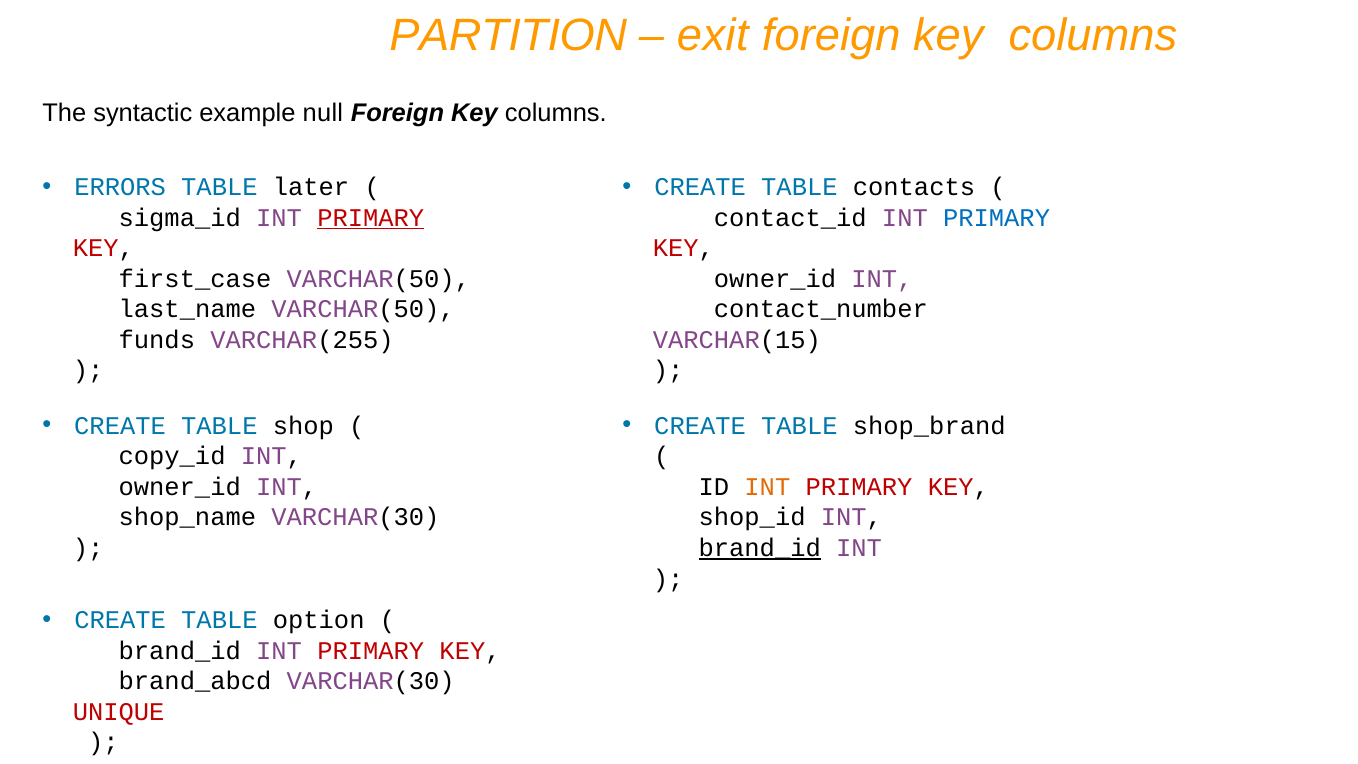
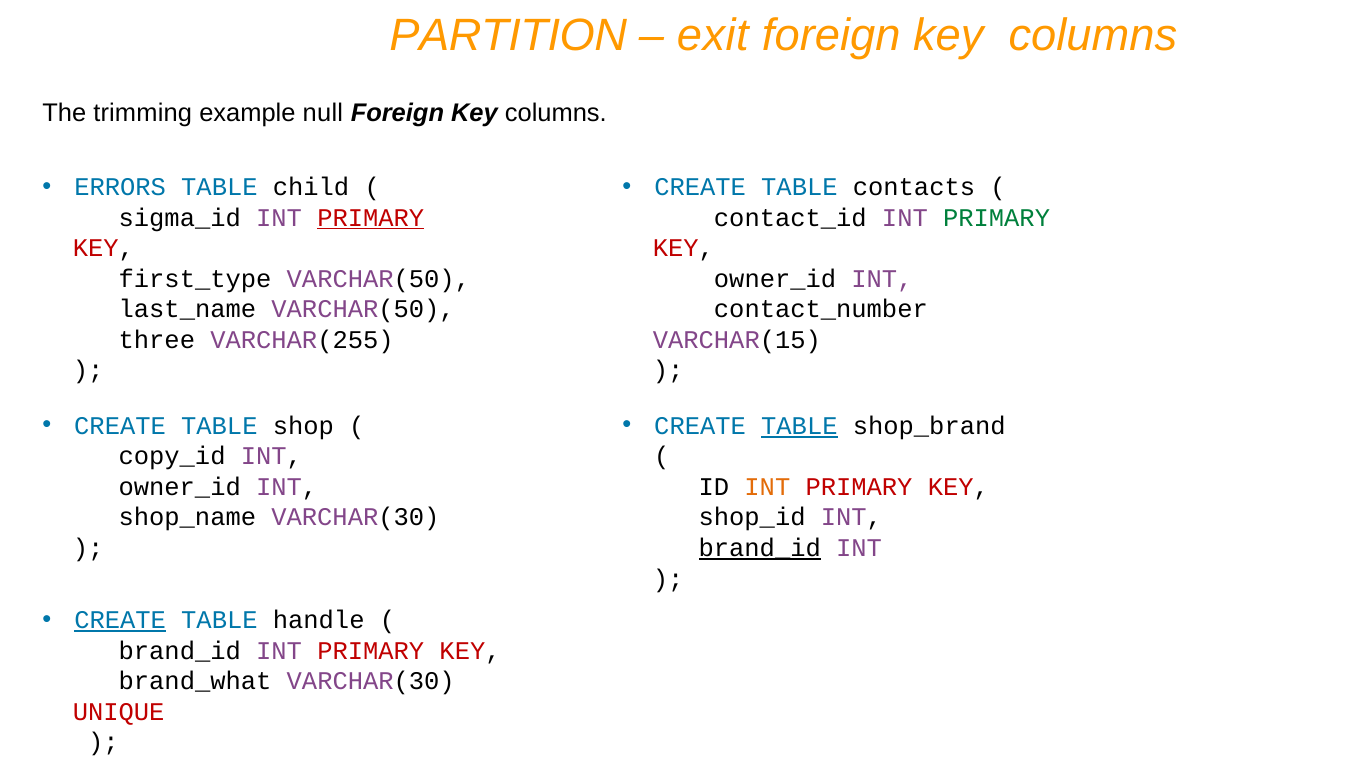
syntactic: syntactic -> trimming
later: later -> child
PRIMARY at (997, 218) colour: blue -> green
first_case: first_case -> first_type
funds: funds -> three
TABLE at (799, 426) underline: none -> present
CREATE at (120, 620) underline: none -> present
option: option -> handle
brand_abcd: brand_abcd -> brand_what
